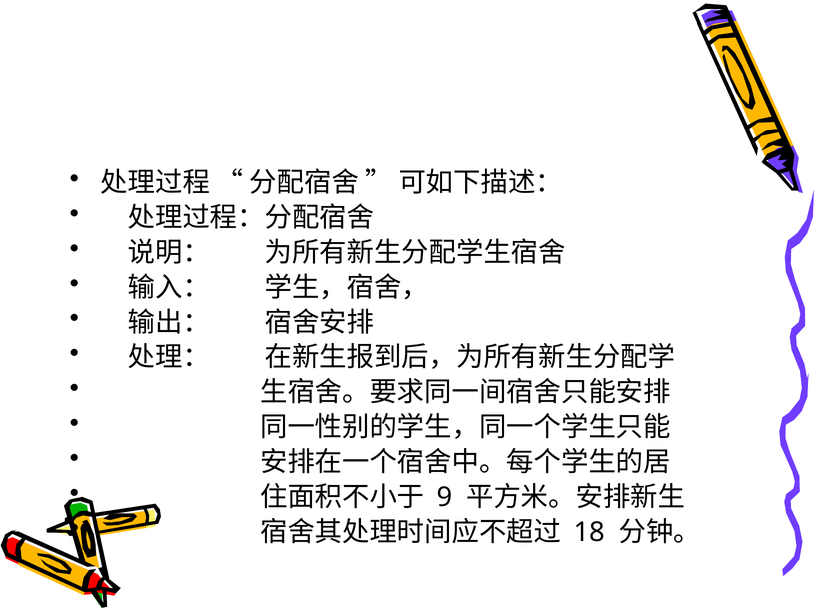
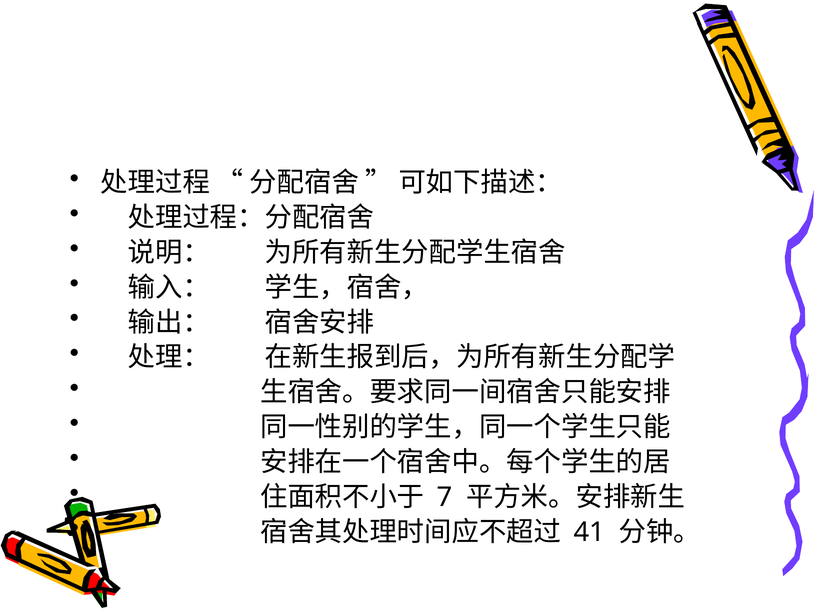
9: 9 -> 7
18: 18 -> 41
